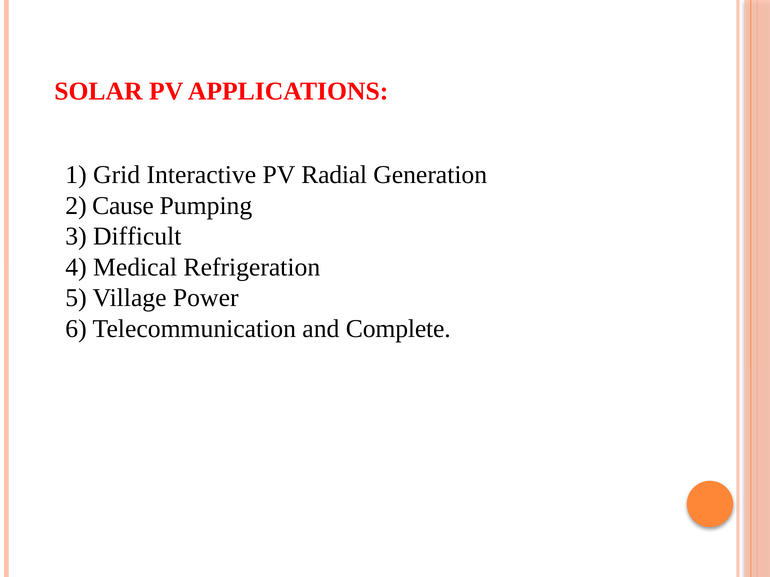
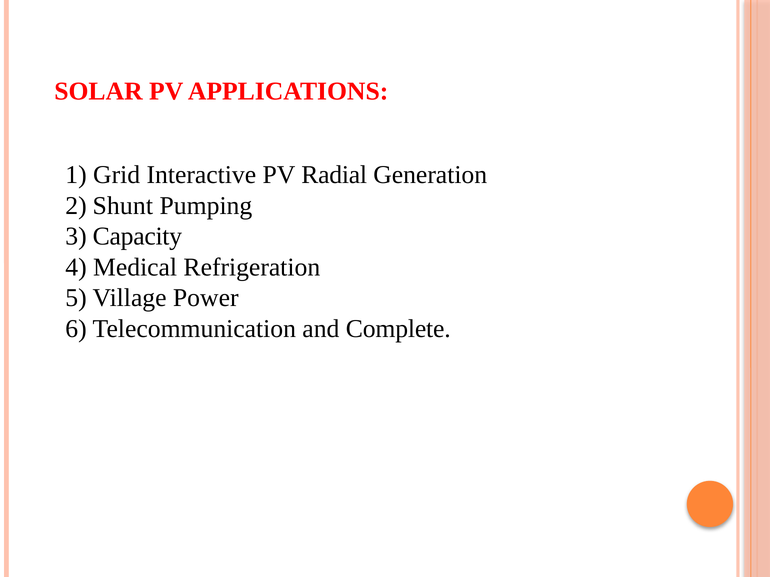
Cause: Cause -> Shunt
Difficult: Difficult -> Capacity
